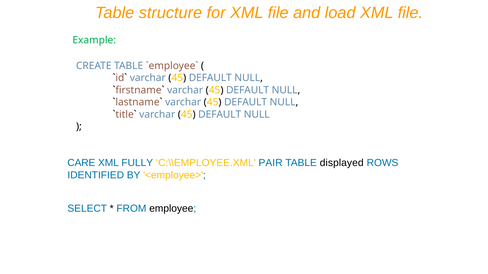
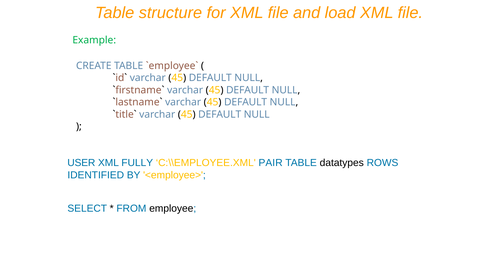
CARE: CARE -> USER
displayed: displayed -> datatypes
